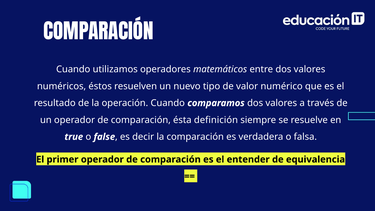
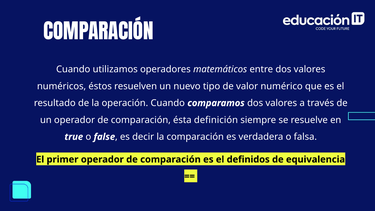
entender: entender -> definidos
